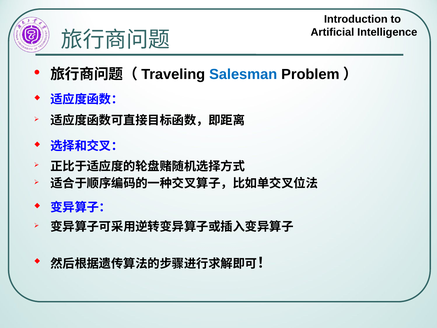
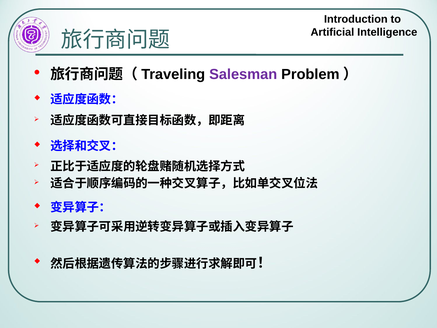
Salesman colour: blue -> purple
